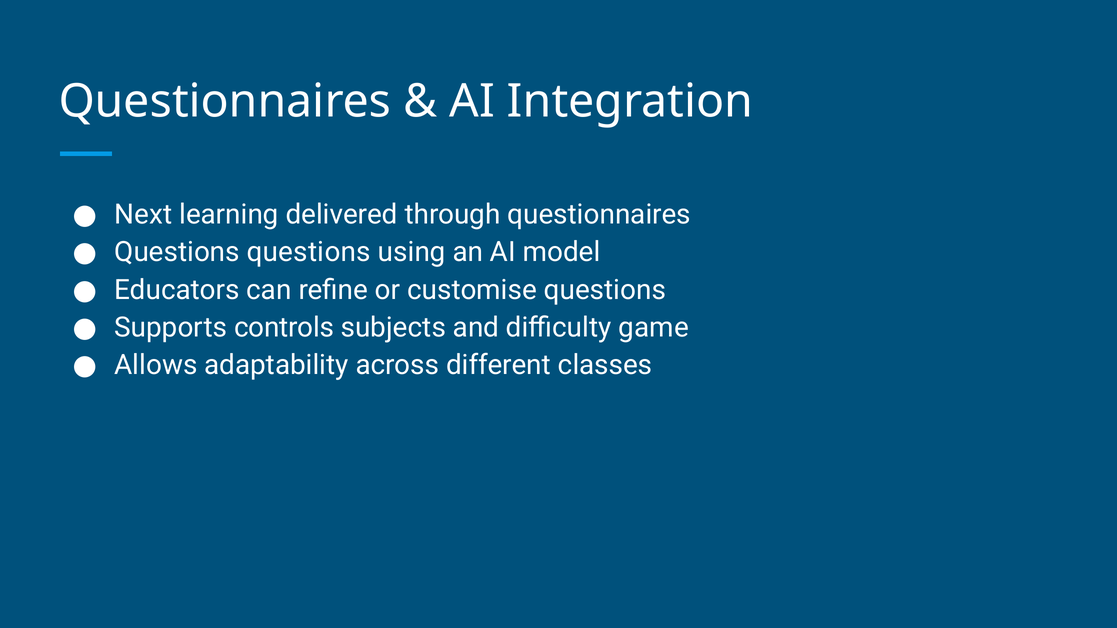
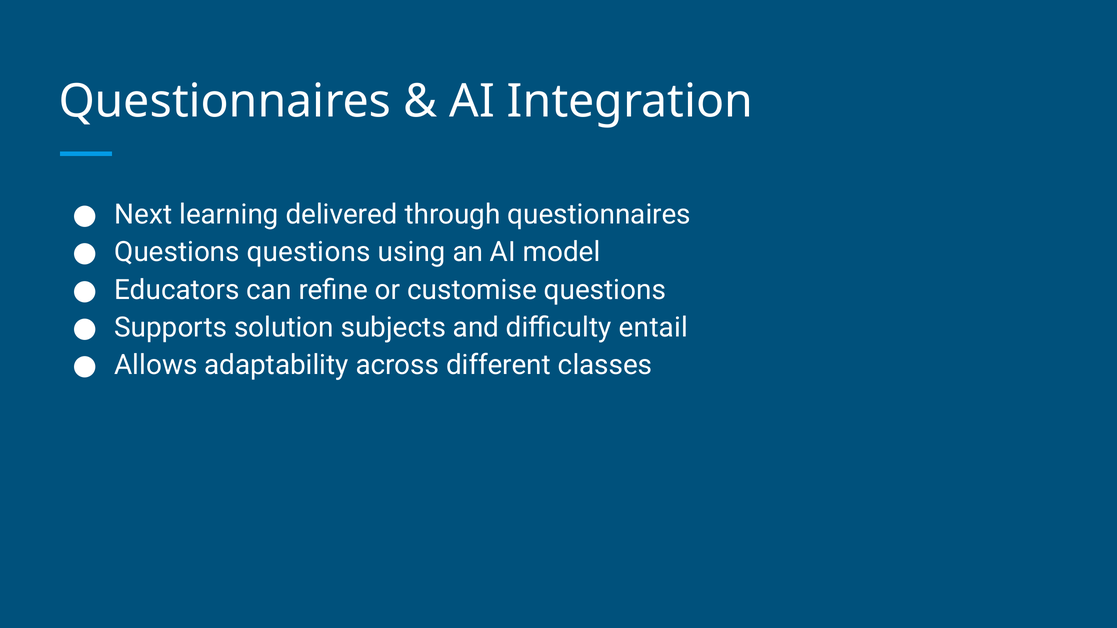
controls: controls -> solution
game: game -> entail
